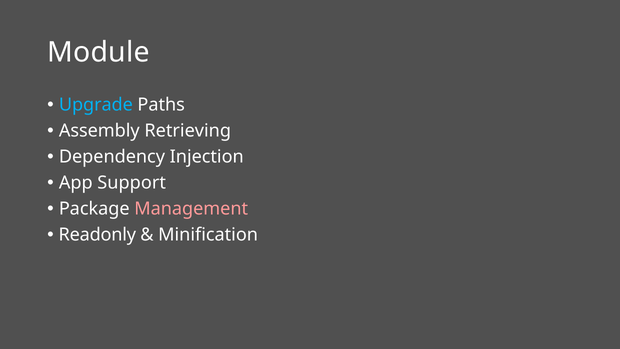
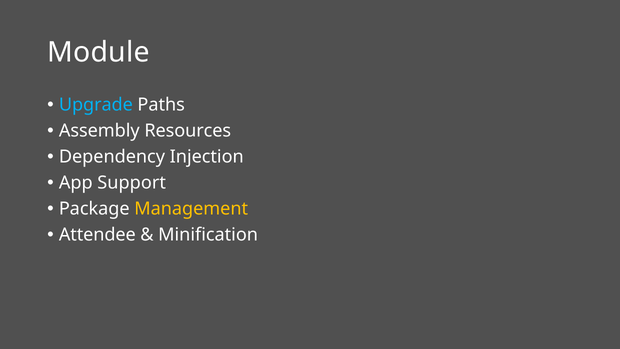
Retrieving: Retrieving -> Resources
Management colour: pink -> yellow
Readonly: Readonly -> Attendee
